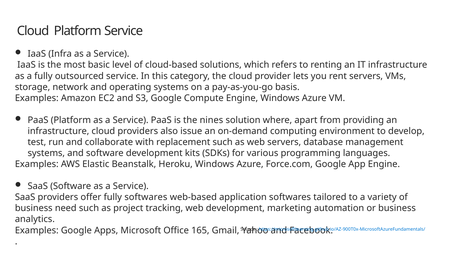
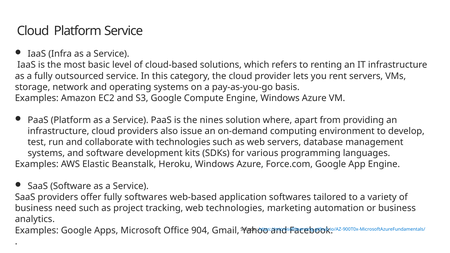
with replacement: replacement -> technologies
web development: development -> technologies
165: 165 -> 904
